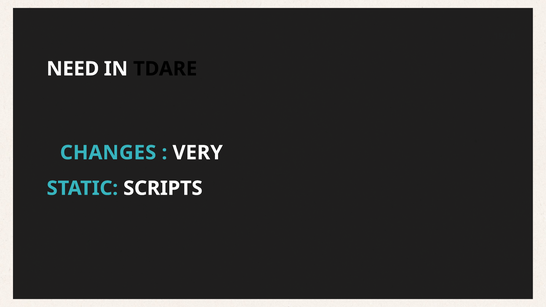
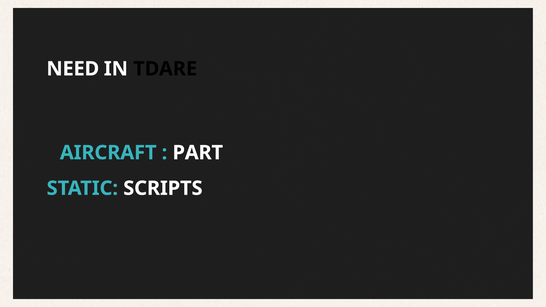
CHANGES: CHANGES -> AIRCRAFT
VERY: VERY -> PART
